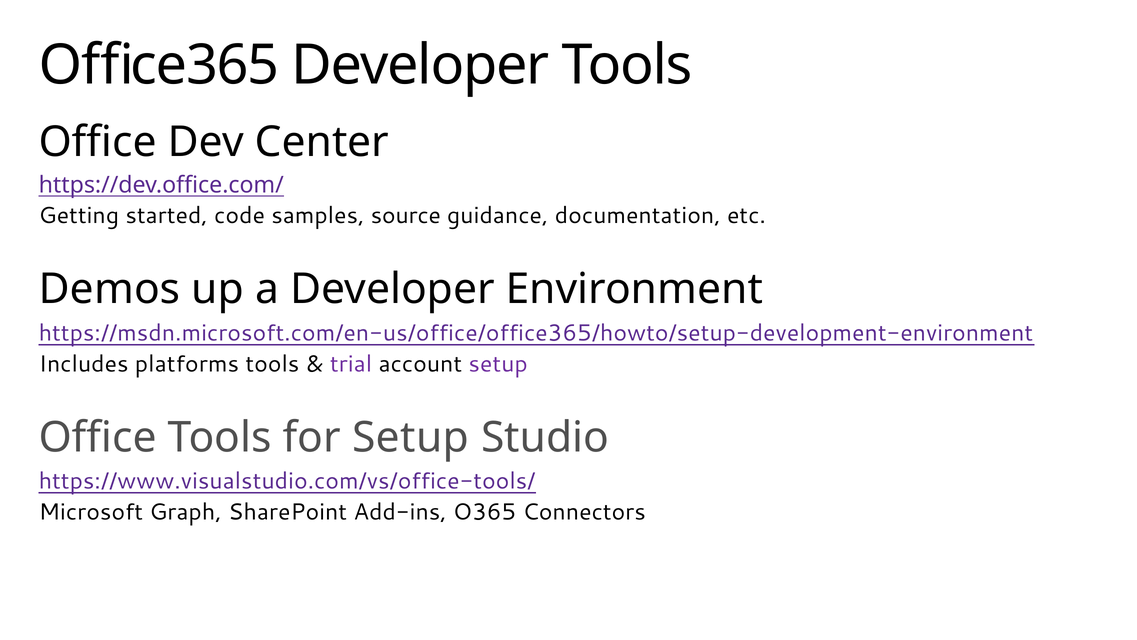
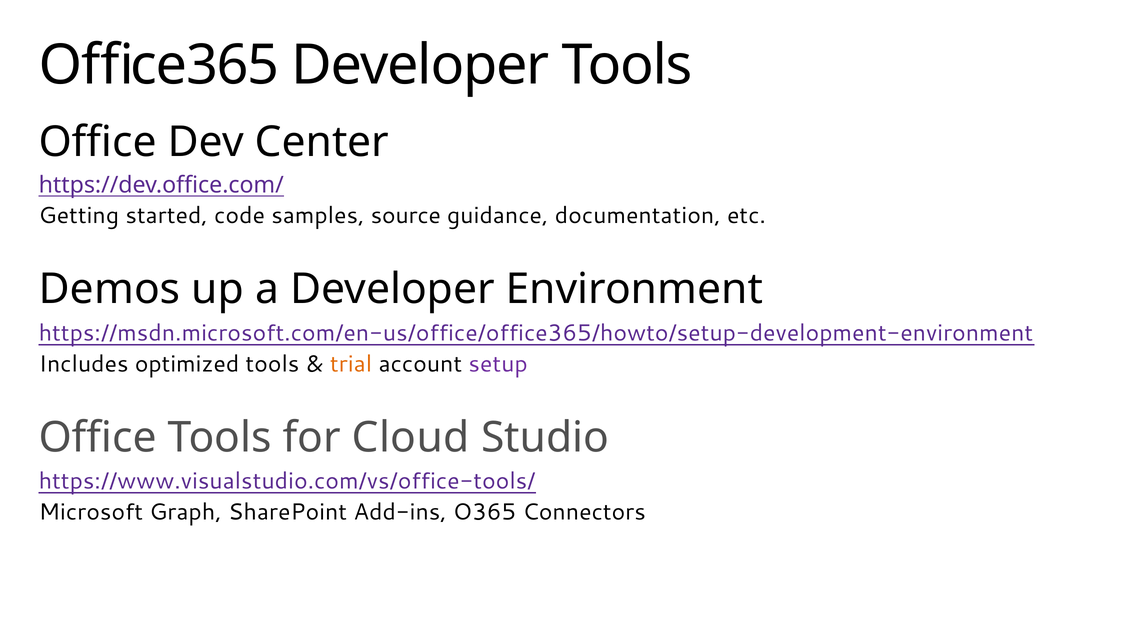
platforms: platforms -> optimized
trial colour: purple -> orange
for Setup: Setup -> Cloud
